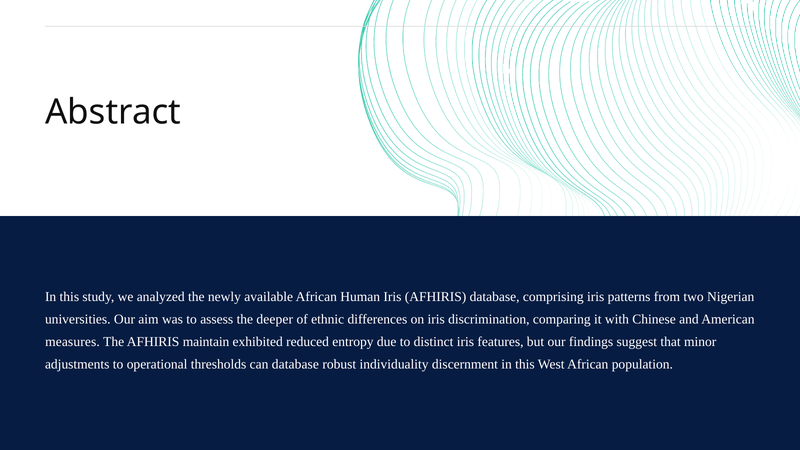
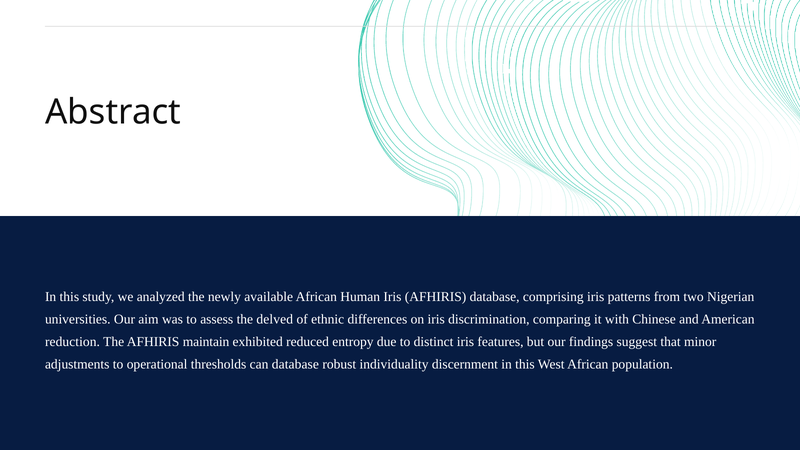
deeper: deeper -> delved
measures: measures -> reduction
